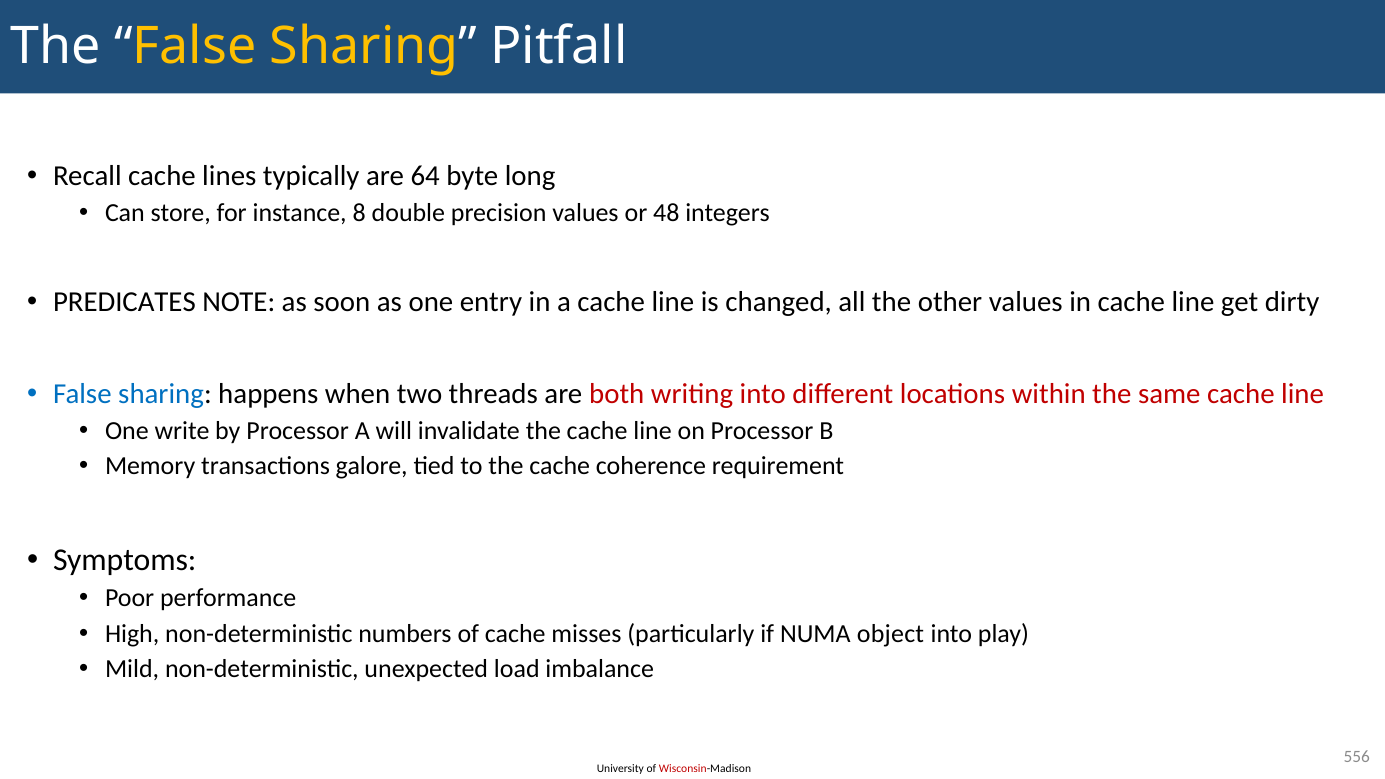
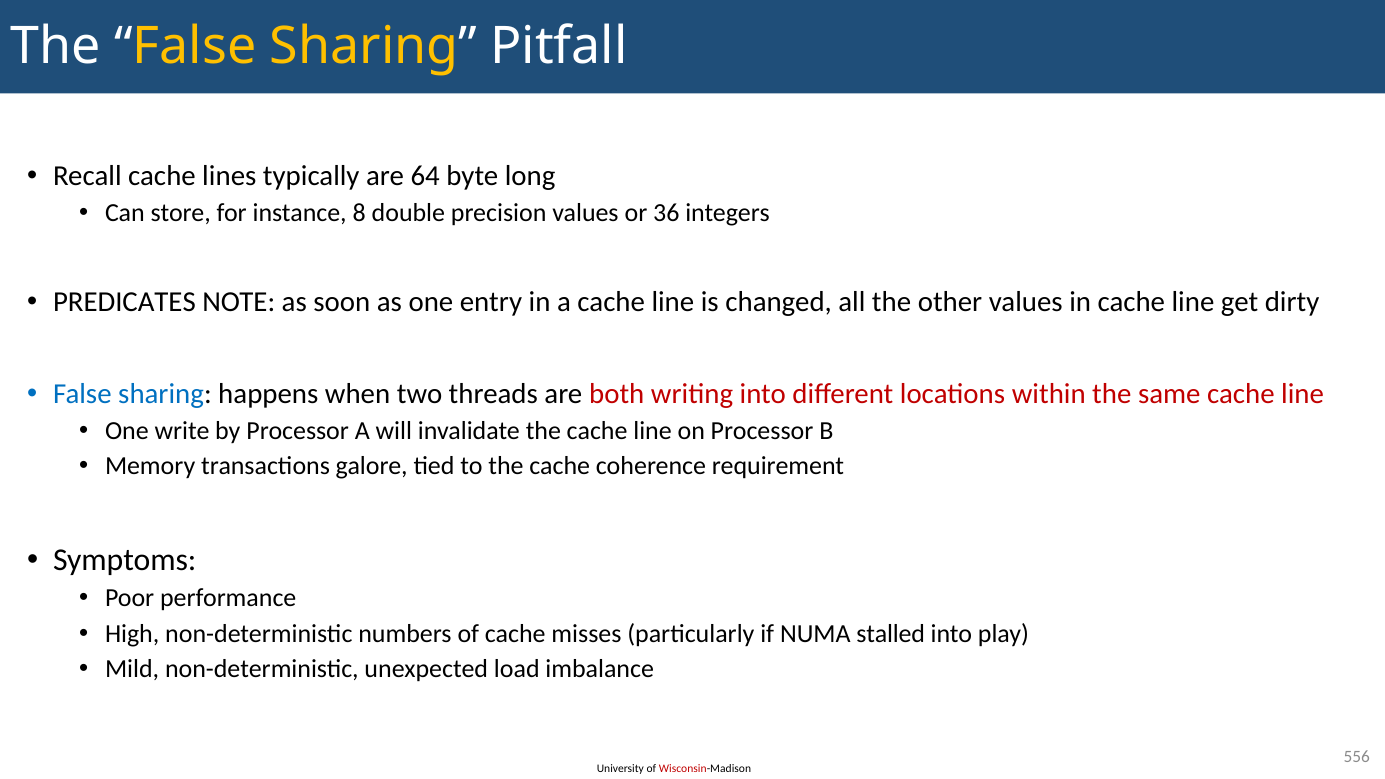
48: 48 -> 36
object: object -> stalled
